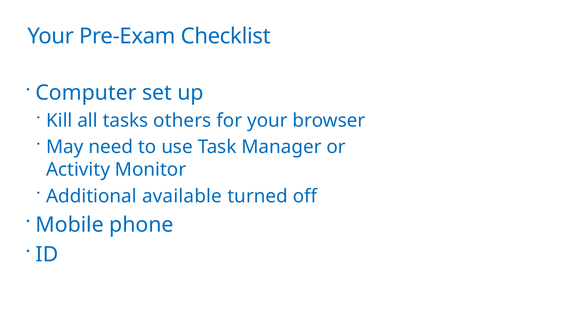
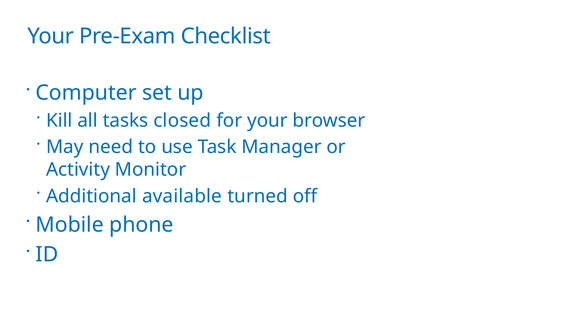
others: others -> closed
